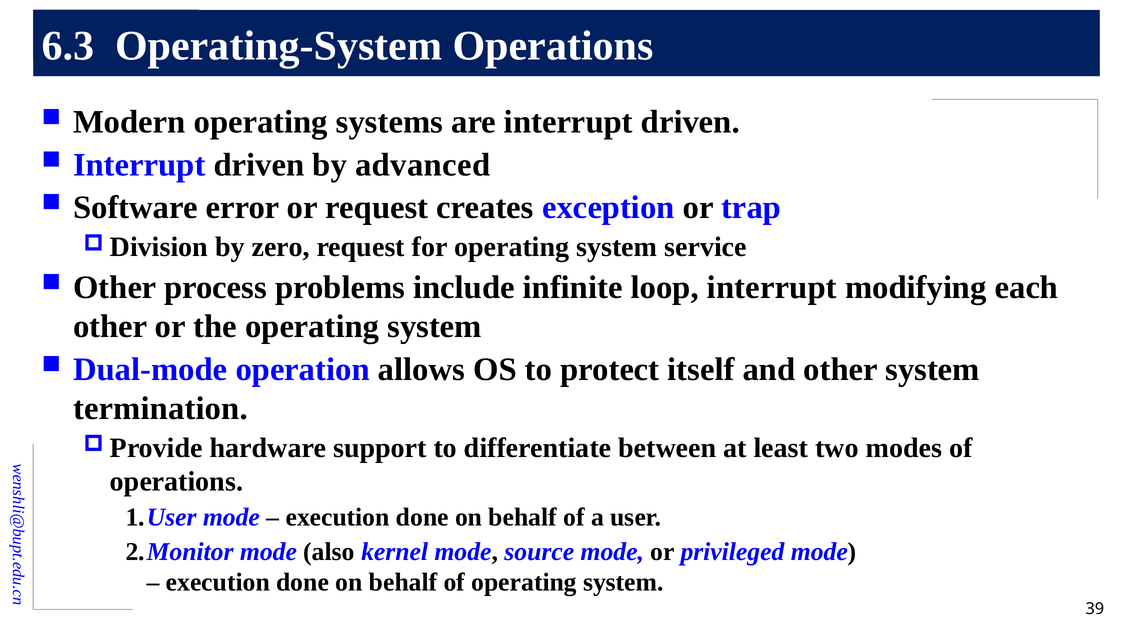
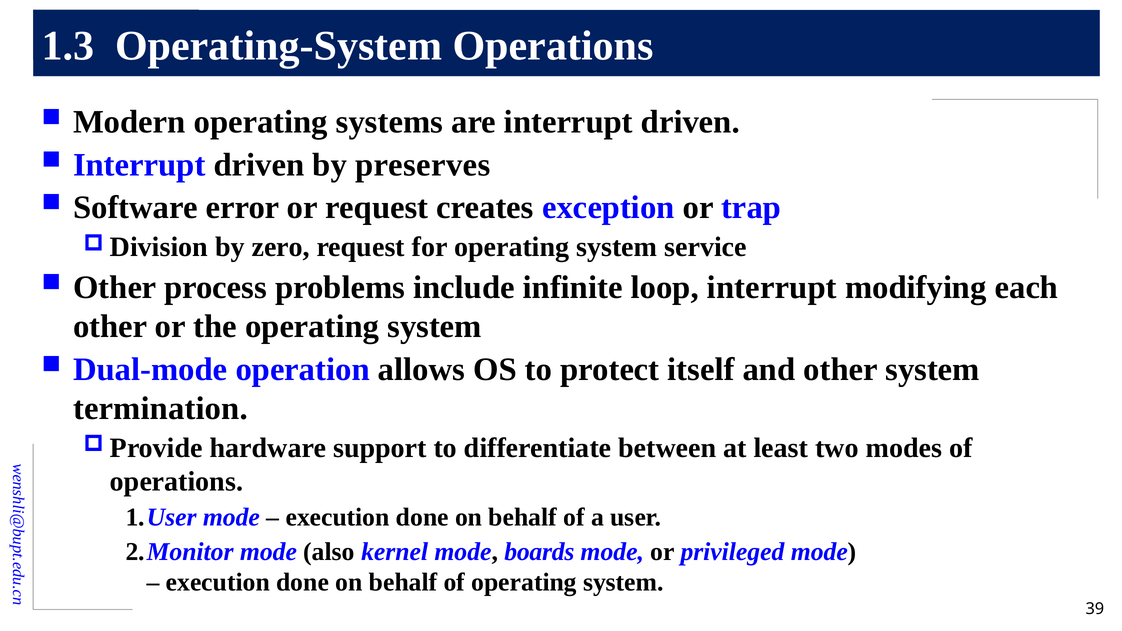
6.3: 6.3 -> 1.3
advanced: advanced -> preserves
source: source -> boards
